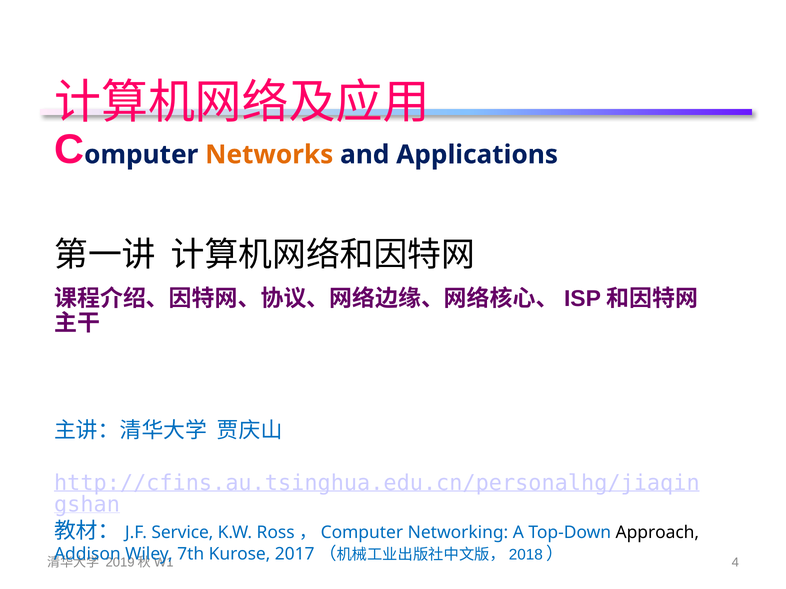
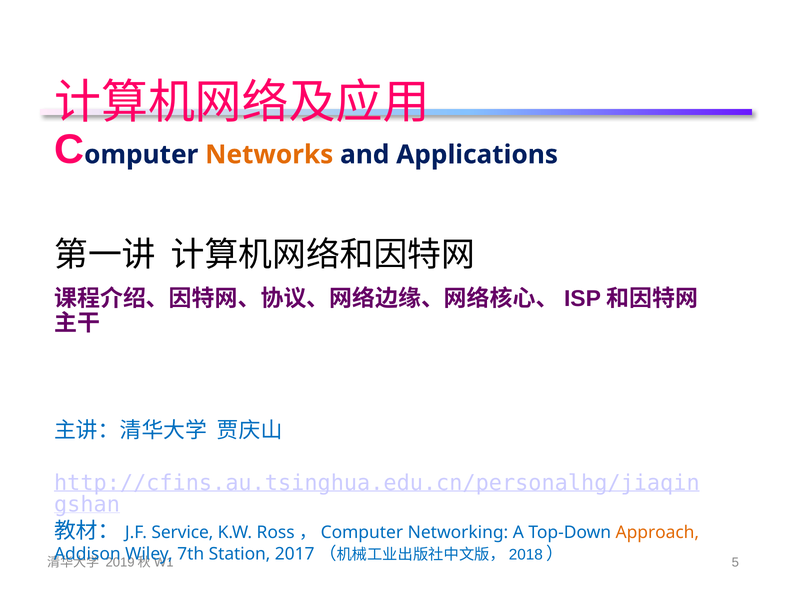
Approach colour: black -> orange
Kurose: Kurose -> Station
4: 4 -> 5
